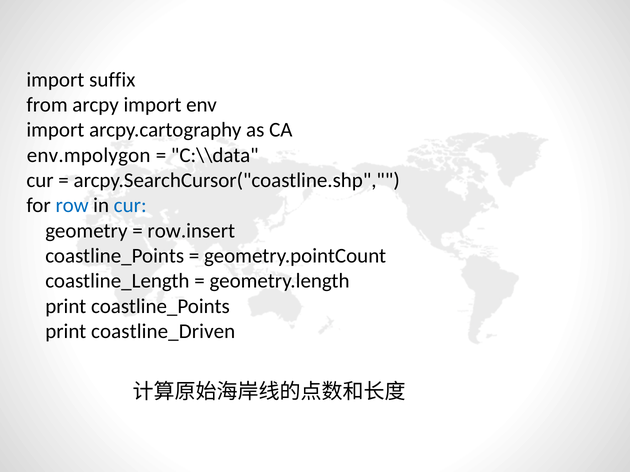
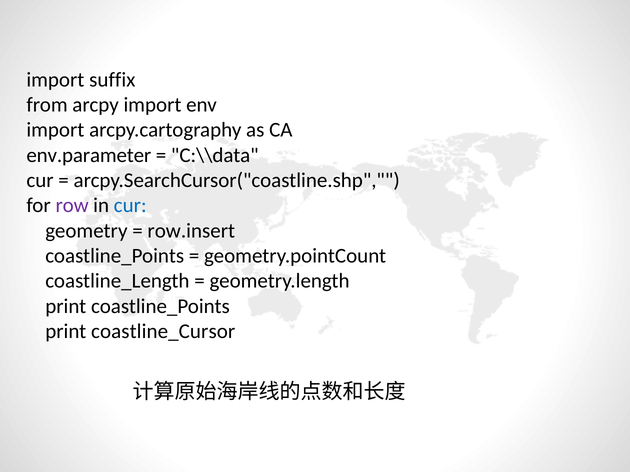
env.mpolygon: env.mpolygon -> env.parameter
row colour: blue -> purple
coastline_Driven: coastline_Driven -> coastline_Cursor
